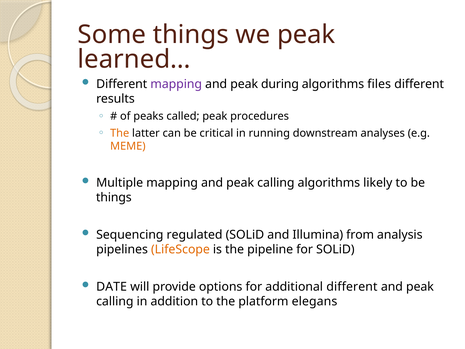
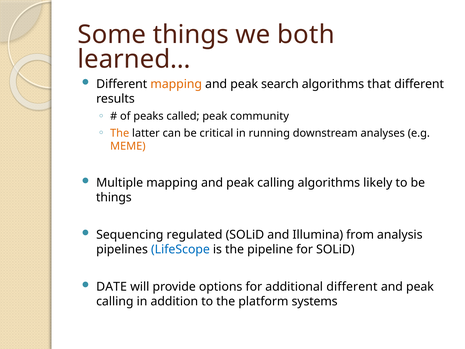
we peak: peak -> both
mapping at (176, 84) colour: purple -> orange
during: during -> search
files: files -> that
procedures: procedures -> community
LifeScope colour: orange -> blue
elegans: elegans -> systems
